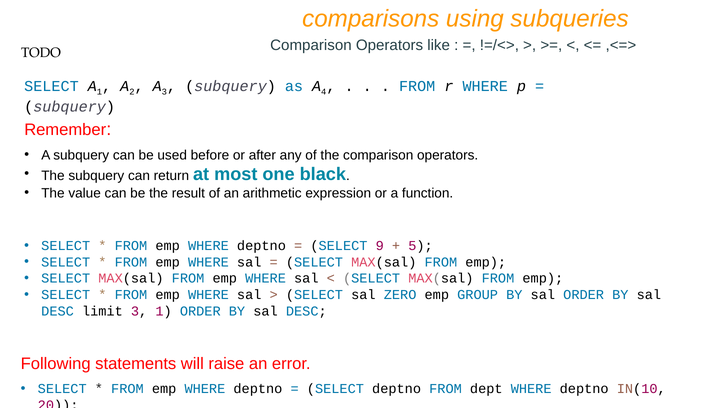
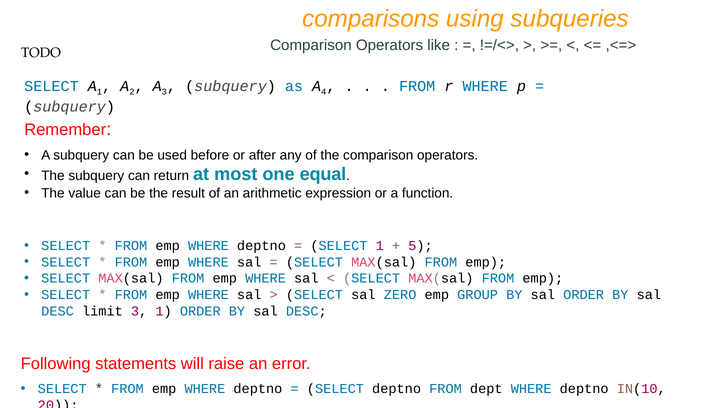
black: black -> equal
SELECT 9: 9 -> 1
